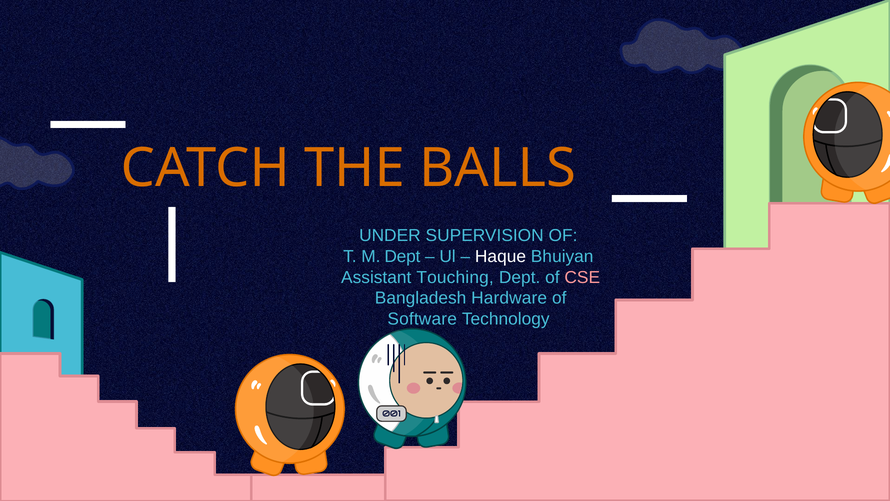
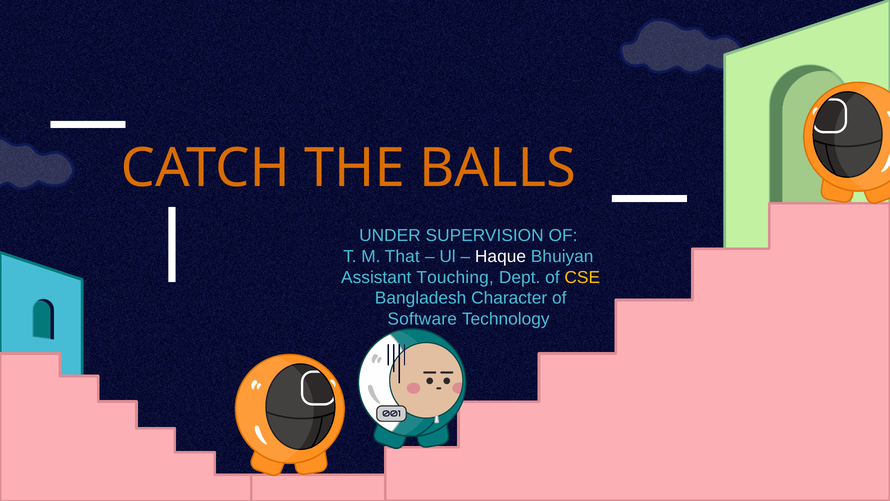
M Dept: Dept -> That
CSE colour: pink -> yellow
Hardware: Hardware -> Character
